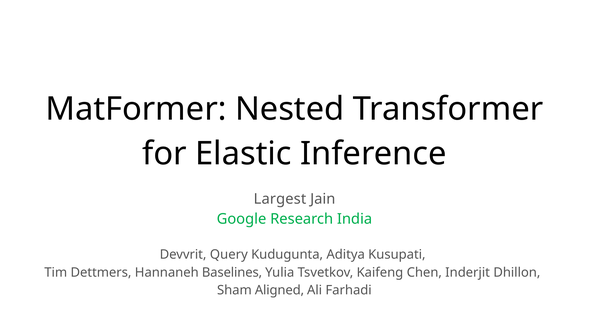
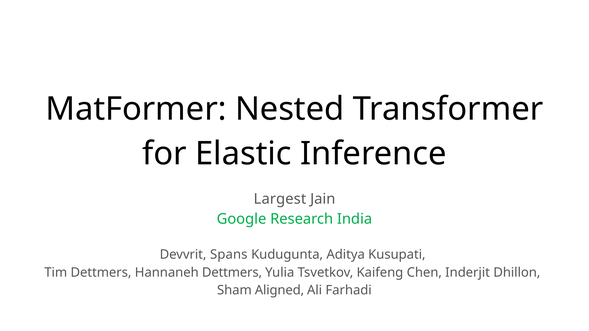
Query: Query -> Spans
Hannaneh Baselines: Baselines -> Dettmers
